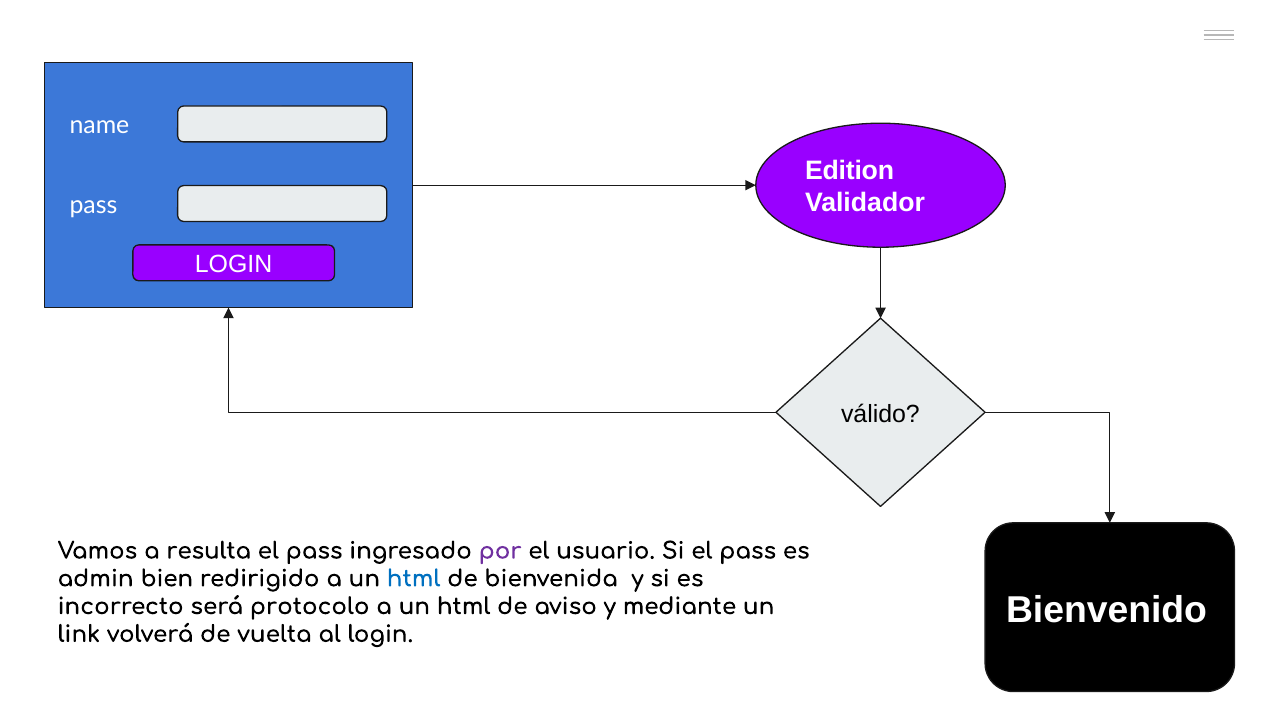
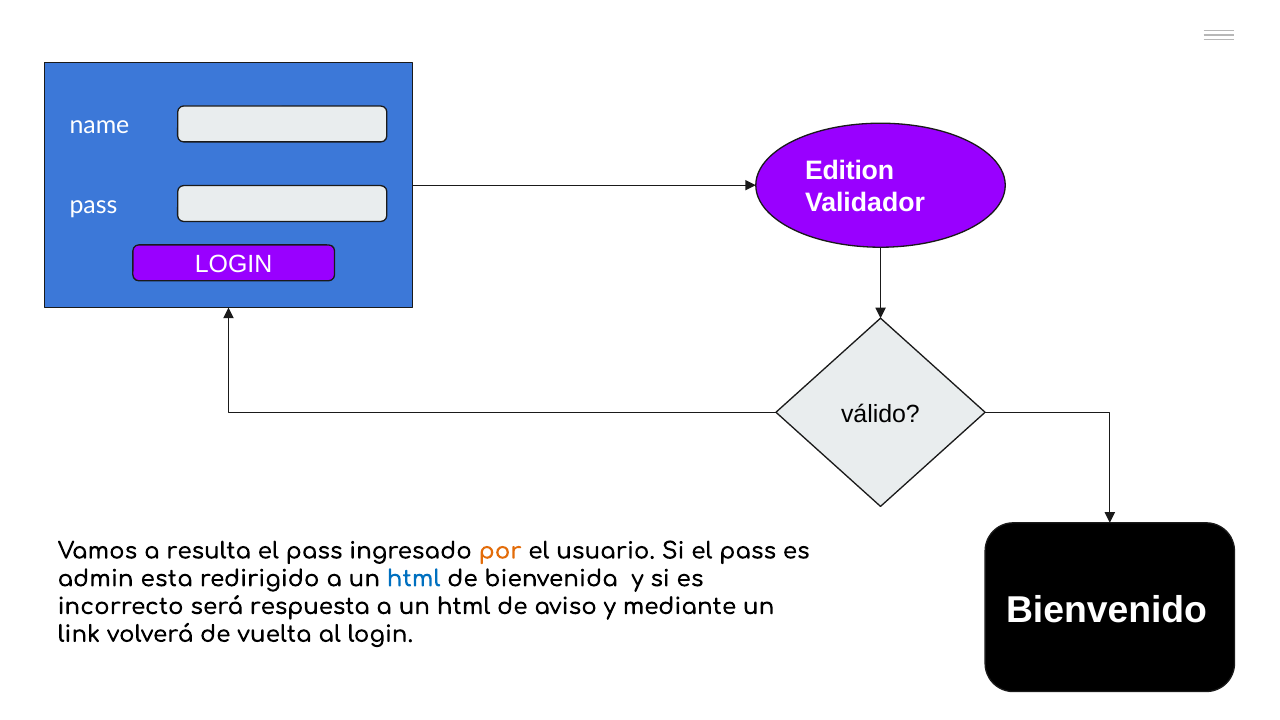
por colour: purple -> orange
bien: bien -> esta
protocolo: protocolo -> respuesta
